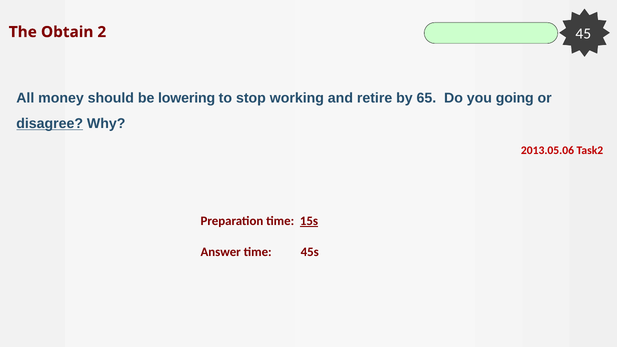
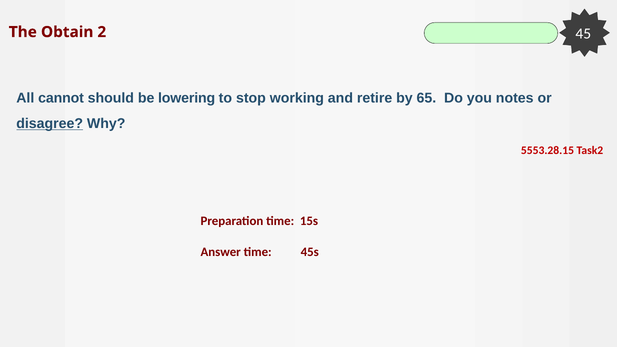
money: money -> cannot
going: going -> notes
2013.05.06: 2013.05.06 -> 5553.28.15
15s underline: present -> none
